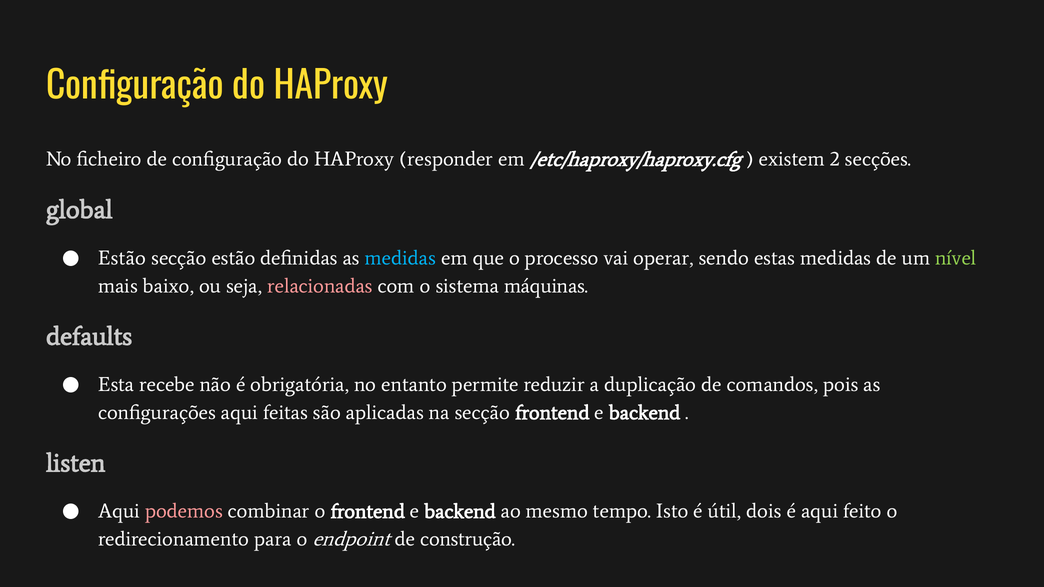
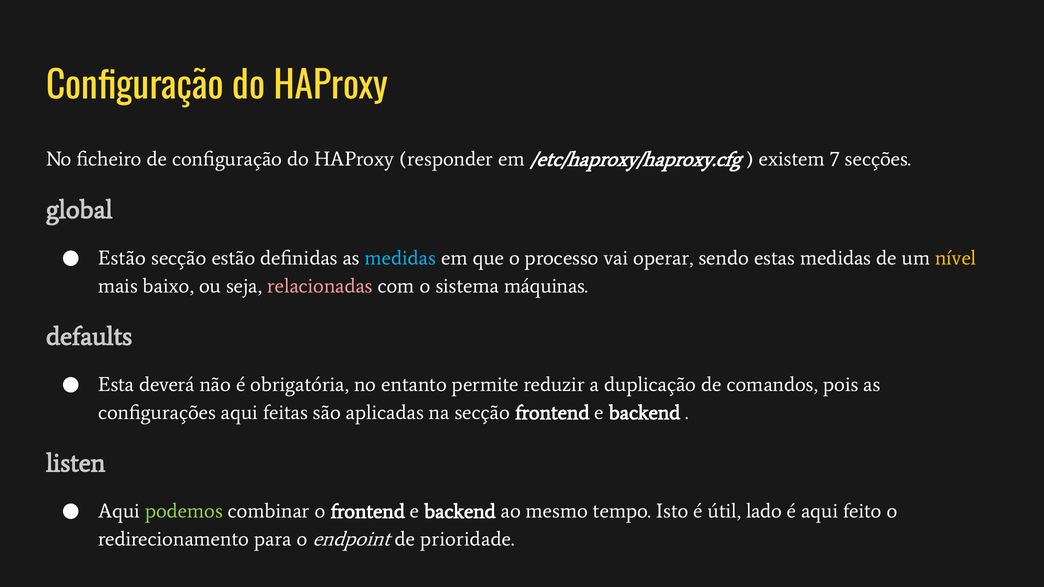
2: 2 -> 7
nível colour: light green -> yellow
recebe: recebe -> deverá
podemos colour: pink -> light green
dois: dois -> lado
construção: construção -> prioridade
